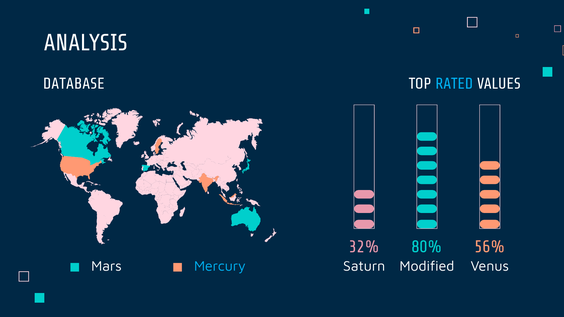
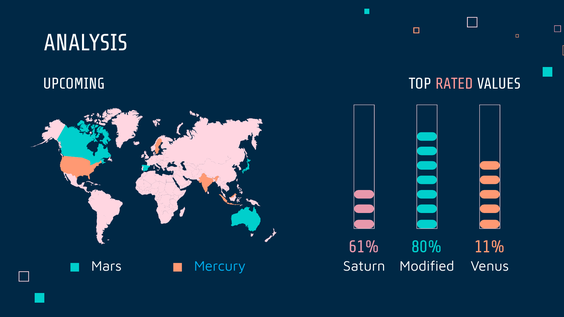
DATABASE: DATABASE -> UPCOMING
RATED colour: light blue -> pink
32%: 32% -> 61%
56%: 56% -> 11%
